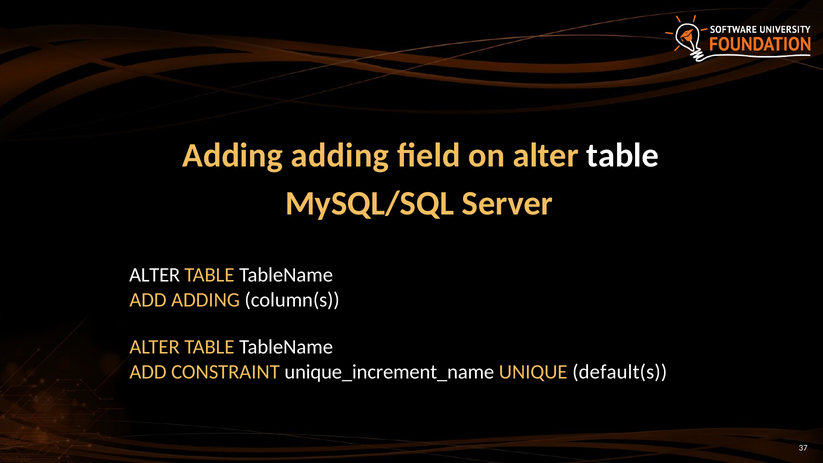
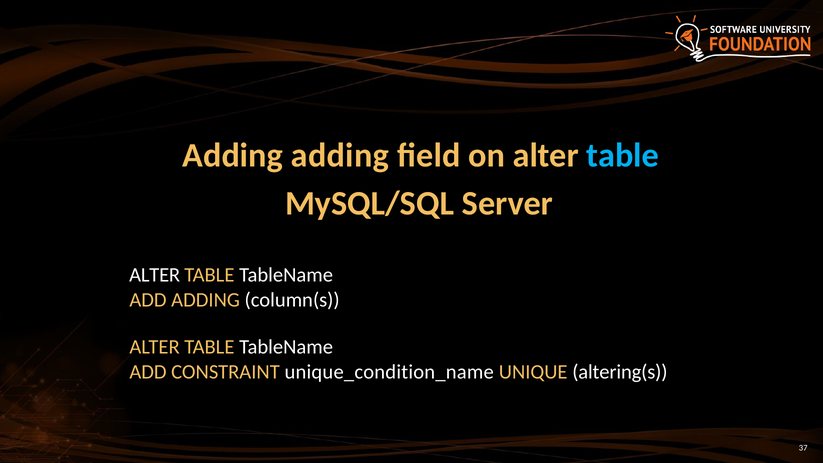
table at (623, 156) colour: white -> light blue
unique_increment_name: unique_increment_name -> unique_condition_name
default(s: default(s -> altering(s
